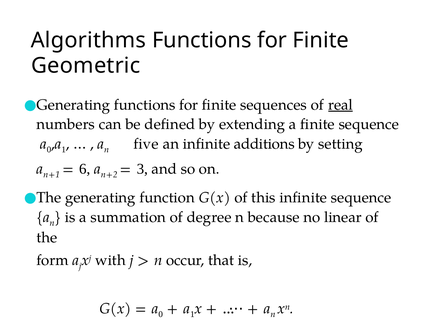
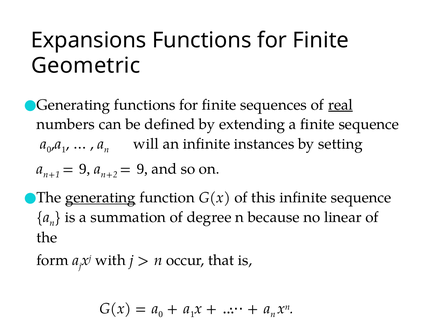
Algorithms: Algorithms -> Expansions
five: five -> will
additions: additions -> instances
6 at (85, 169): 6 -> 9
3 at (142, 169): 3 -> 9
generating at (100, 198) underline: none -> present
